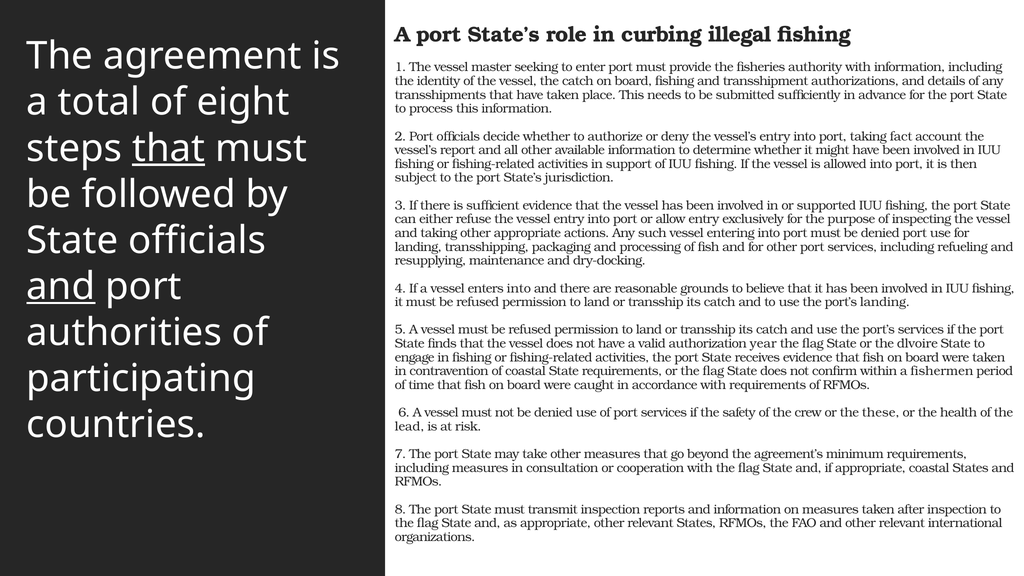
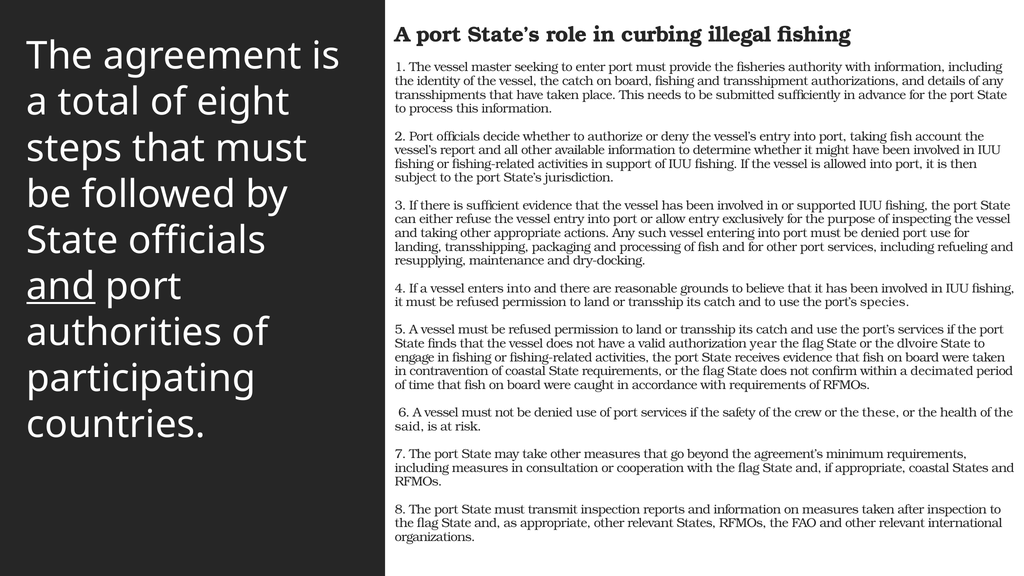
taking fact: fact -> fish
that at (169, 148) underline: present -> none
port’s landing: landing -> species
fishermen: fishermen -> decimated
lead: lead -> said
